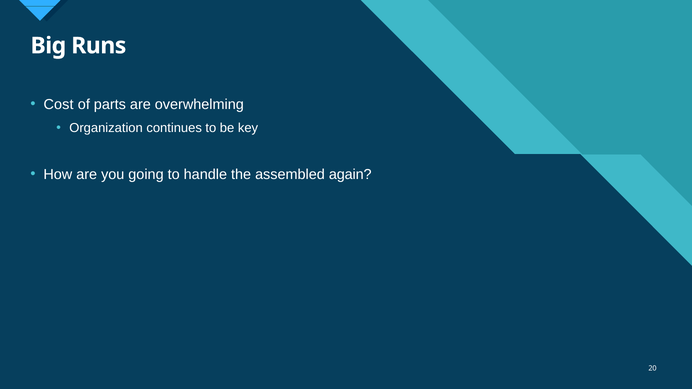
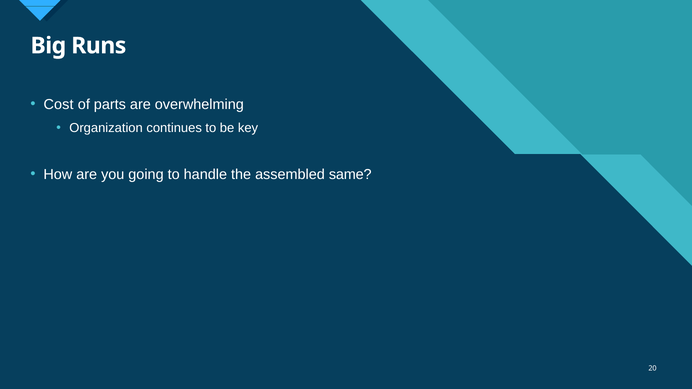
again: again -> same
